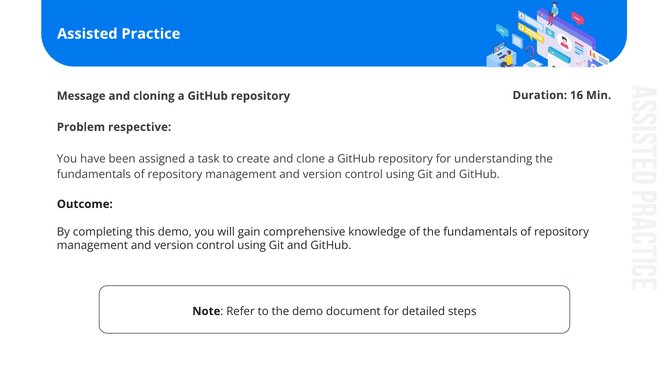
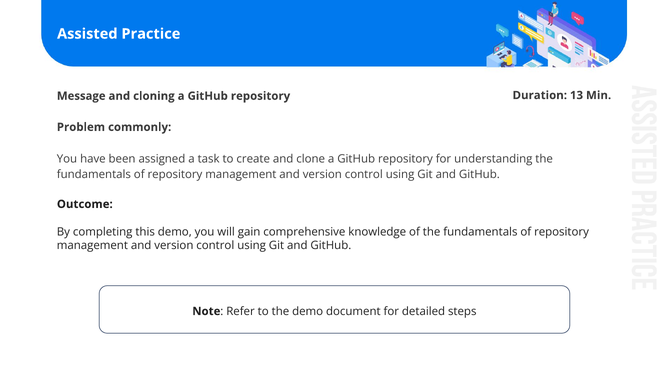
16: 16 -> 13
respective: respective -> commonly
